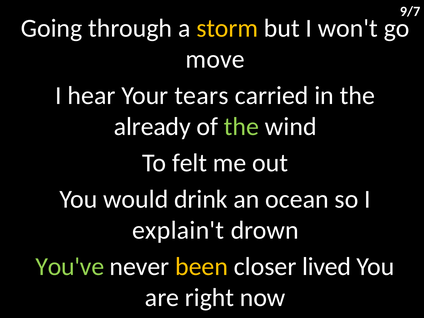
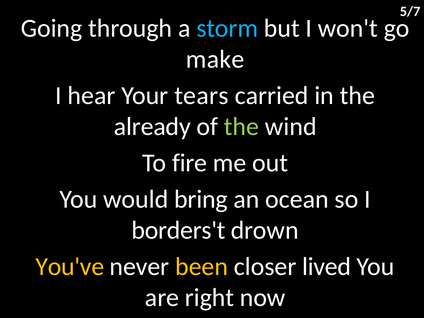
9/7: 9/7 -> 5/7
storm colour: yellow -> light blue
move: move -> make
felt: felt -> fire
drink: drink -> bring
explain't: explain't -> borders't
You've colour: light green -> yellow
